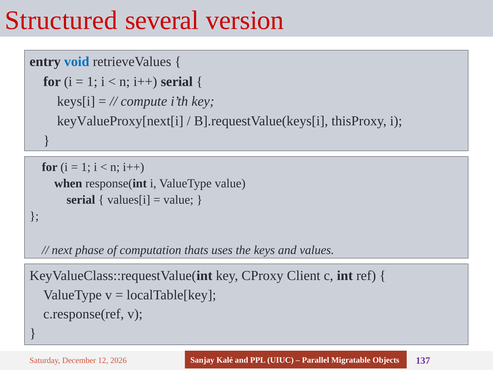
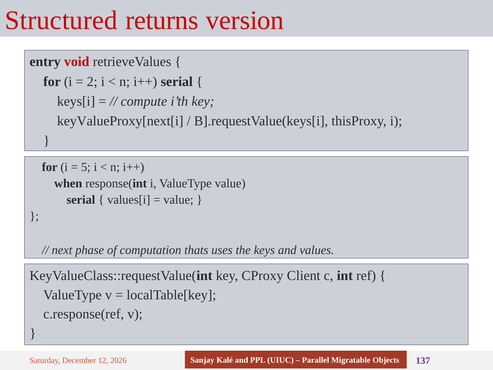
several: several -> returns
void colour: blue -> red
1 at (92, 81): 1 -> 2
1 at (86, 167): 1 -> 5
